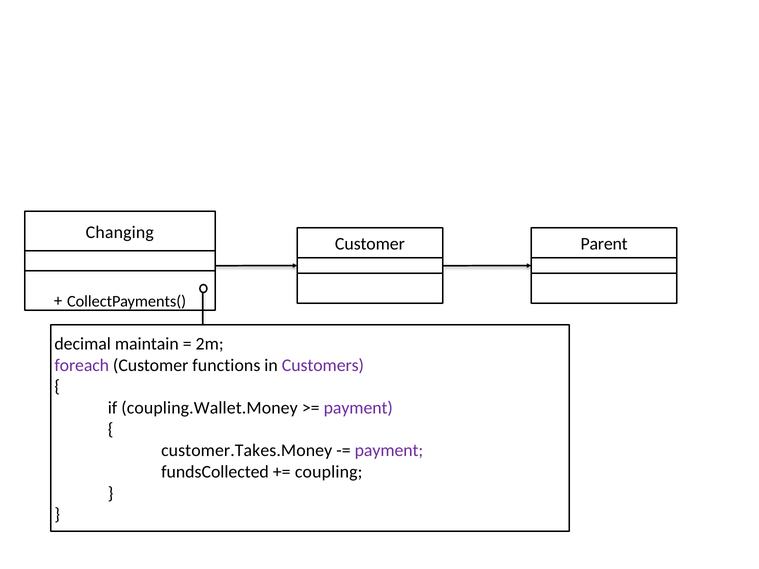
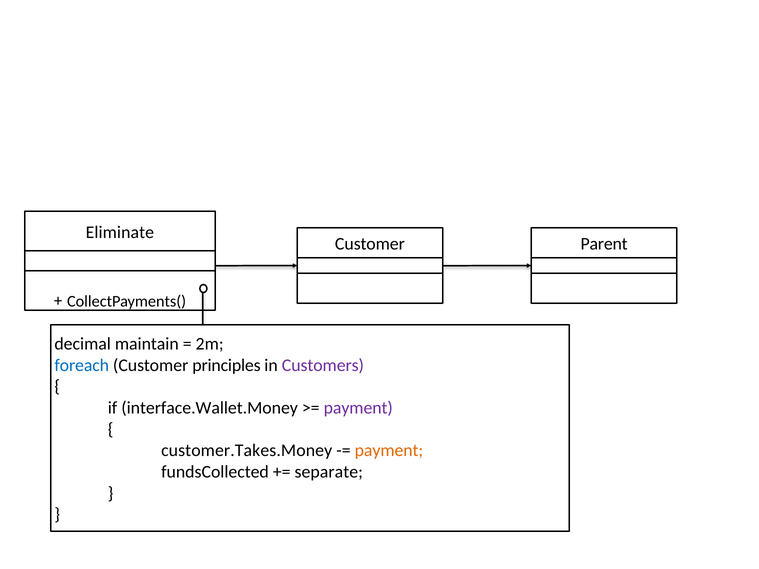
Changing: Changing -> Eliminate
foreach colour: purple -> blue
functions: functions -> principles
coupling.Wallet.Money: coupling.Wallet.Money -> interface.Wallet.Money
payment at (389, 451) colour: purple -> orange
coupling: coupling -> separate
